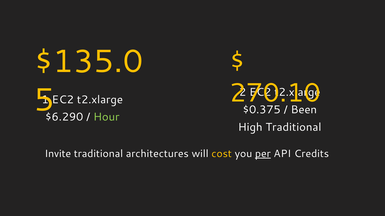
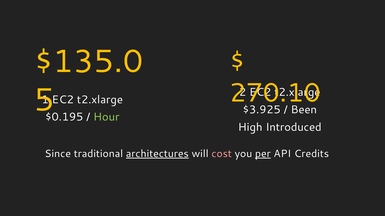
$0.375: $0.375 -> $3.925
$6.290: $6.290 -> $0.195
High Traditional: Traditional -> Introduced
Invite: Invite -> Since
architectures underline: none -> present
cost colour: yellow -> pink
